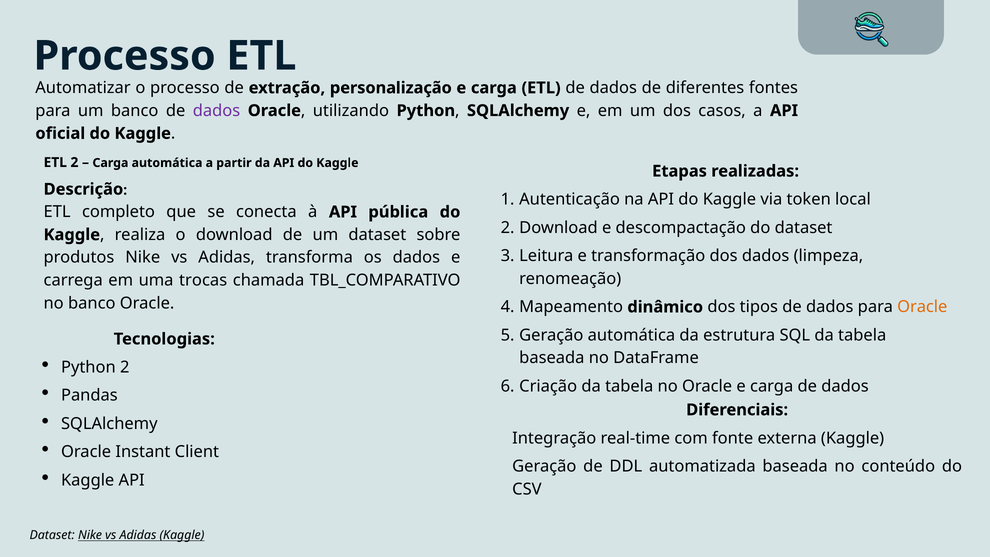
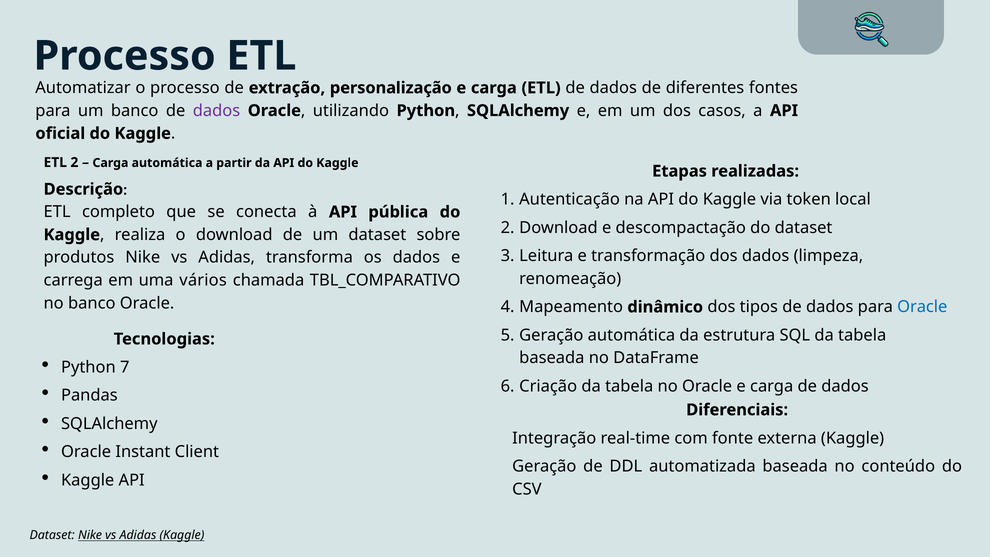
trocas: trocas -> vários
Oracle at (922, 307) colour: orange -> blue
Python 2: 2 -> 7
